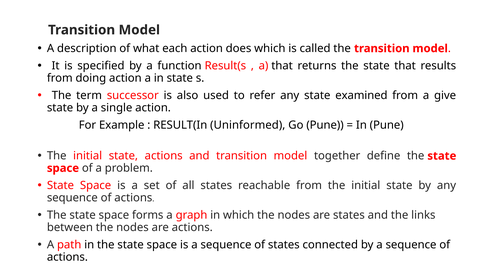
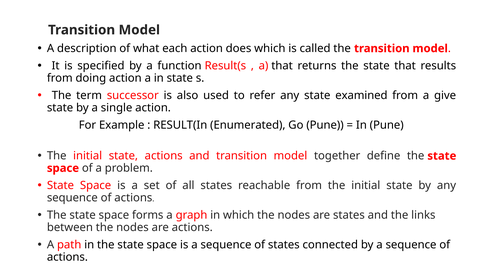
Uninformed: Uninformed -> Enumerated
